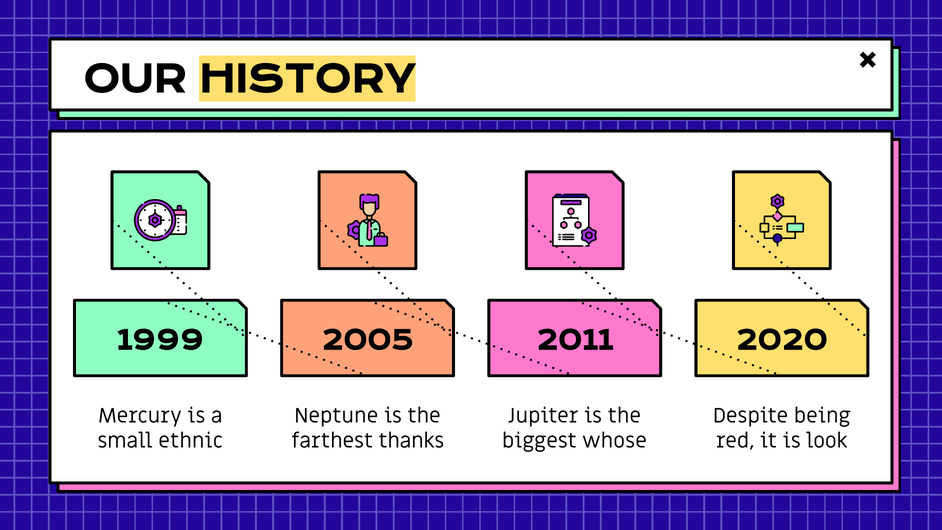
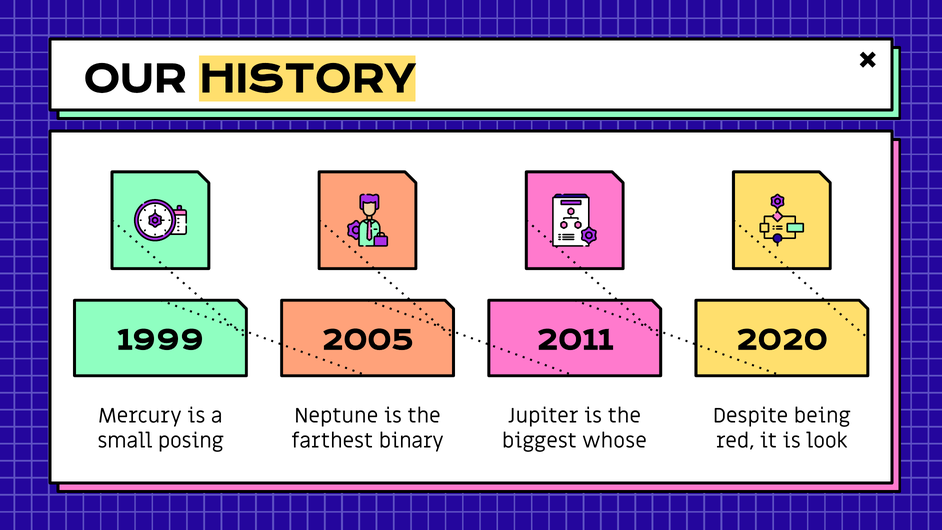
ethnic: ethnic -> posing
thanks: thanks -> binary
